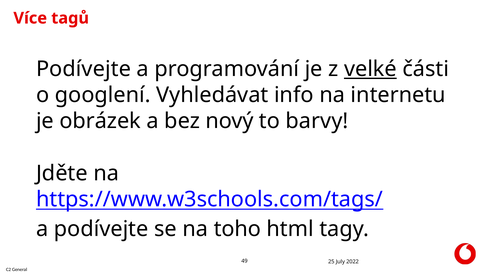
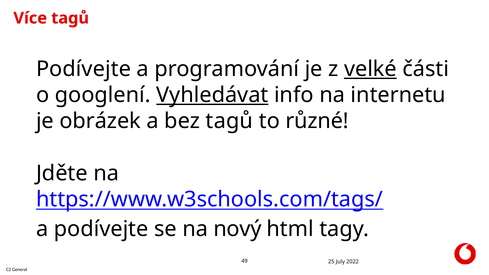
Vyhledávat underline: none -> present
bez nový: nový -> tagů
barvy: barvy -> různé
toho: toho -> nový
